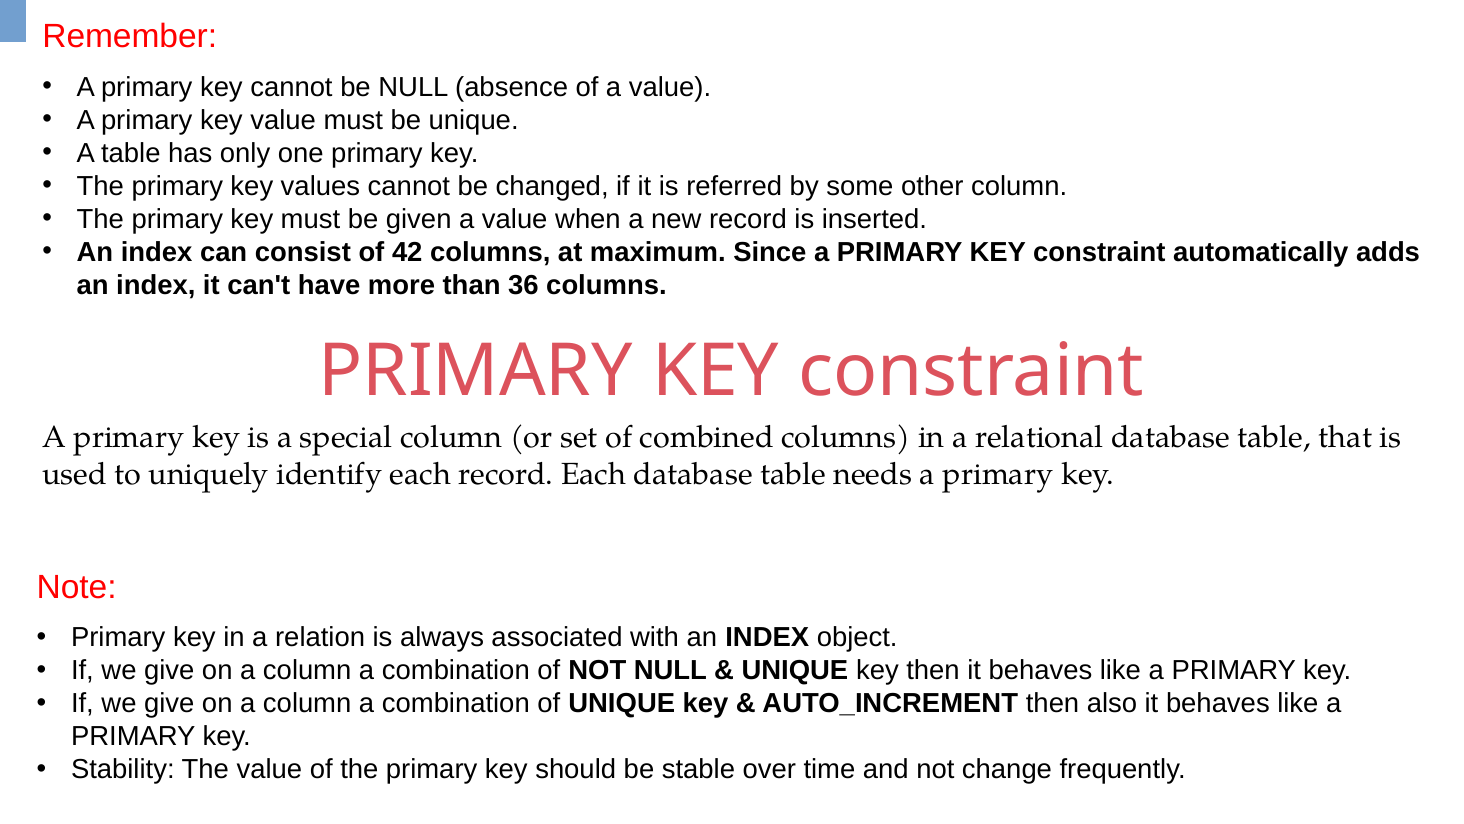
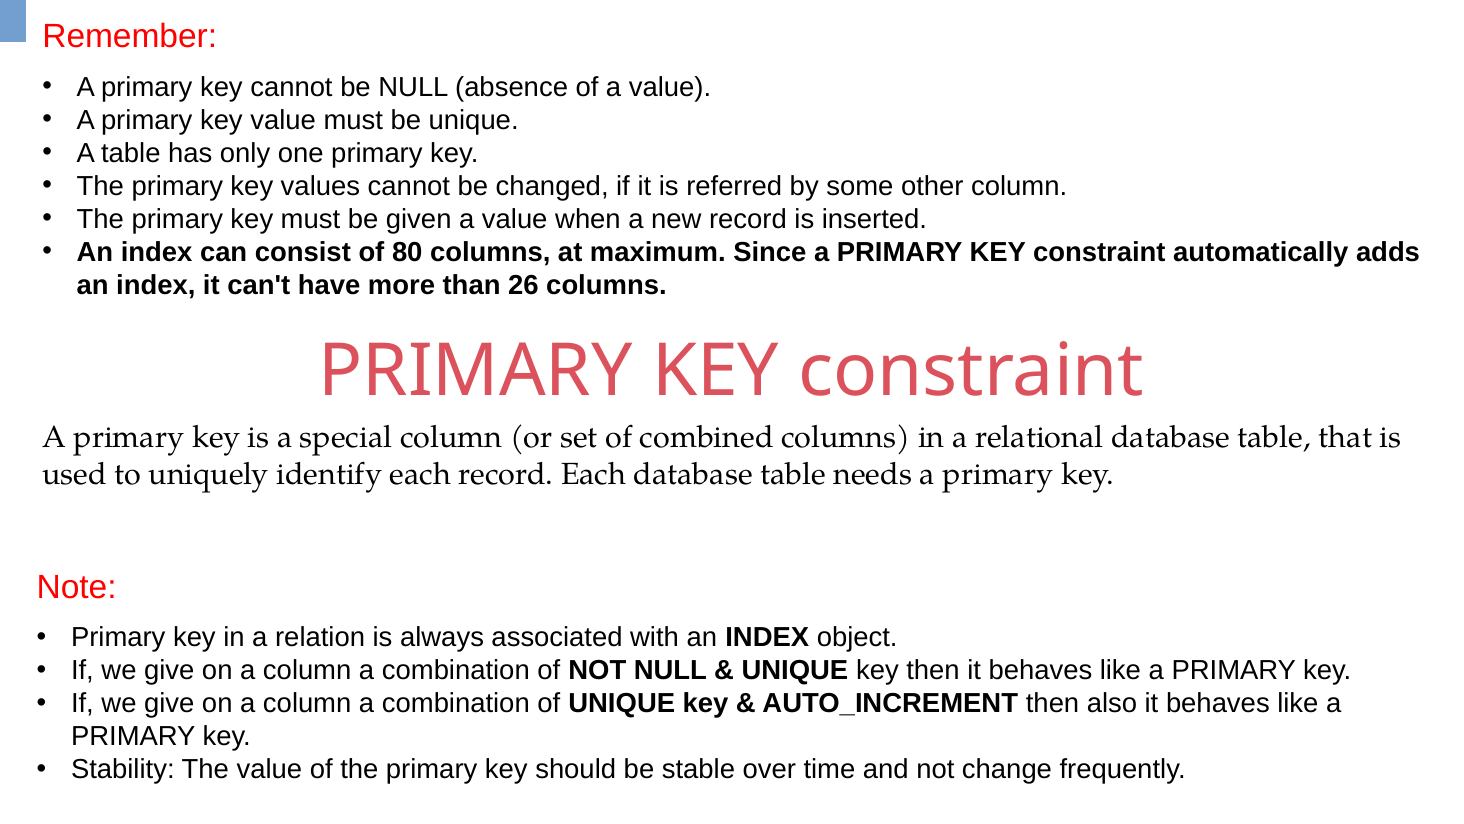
42: 42 -> 80
36: 36 -> 26
